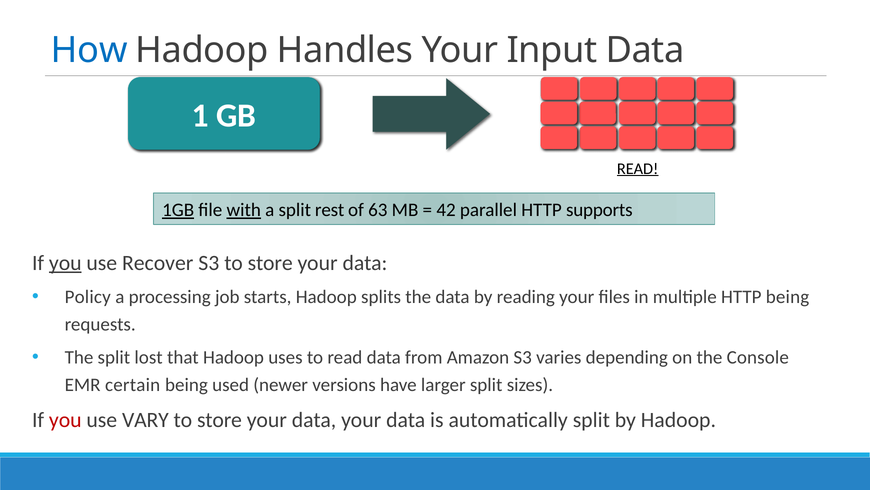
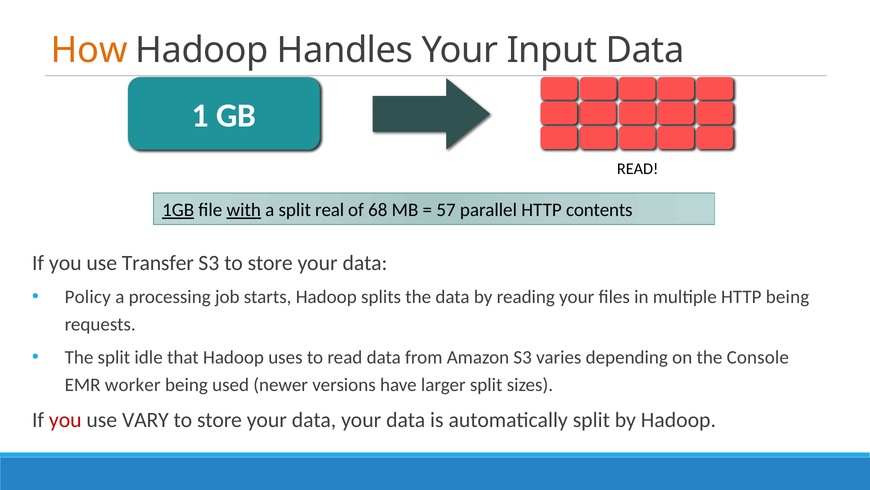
How colour: blue -> orange
READ at (638, 168) underline: present -> none
rest: rest -> real
63: 63 -> 68
42: 42 -> 57
supports: supports -> contents
you at (65, 263) underline: present -> none
Recover: Recover -> Transfer
lost: lost -> idle
certain: certain -> worker
